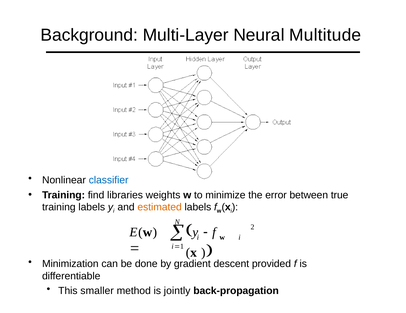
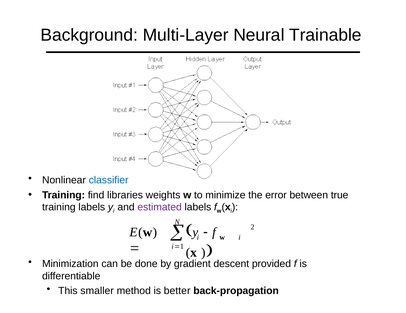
Multitude: Multitude -> Trainable
estimated colour: orange -> purple
jointly: jointly -> better
